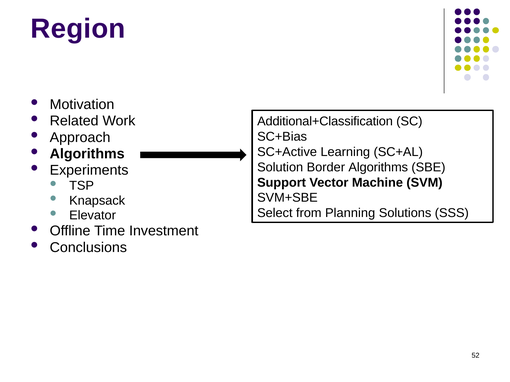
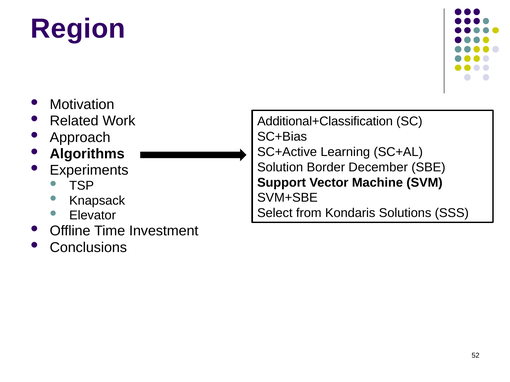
Border Algorithms: Algorithms -> December
Planning: Planning -> Kondaris
